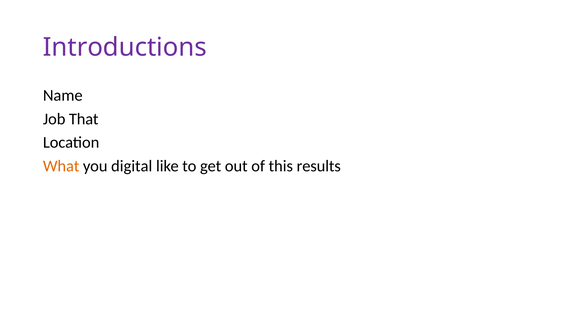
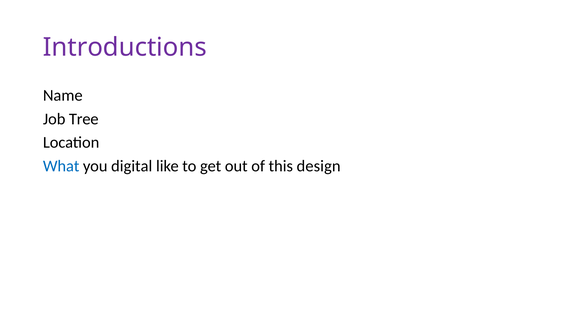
That: That -> Tree
What colour: orange -> blue
results: results -> design
